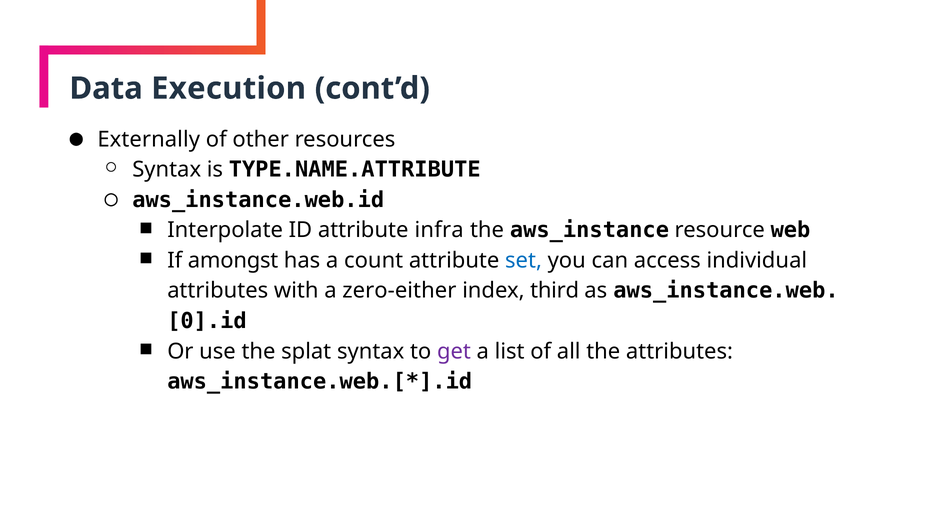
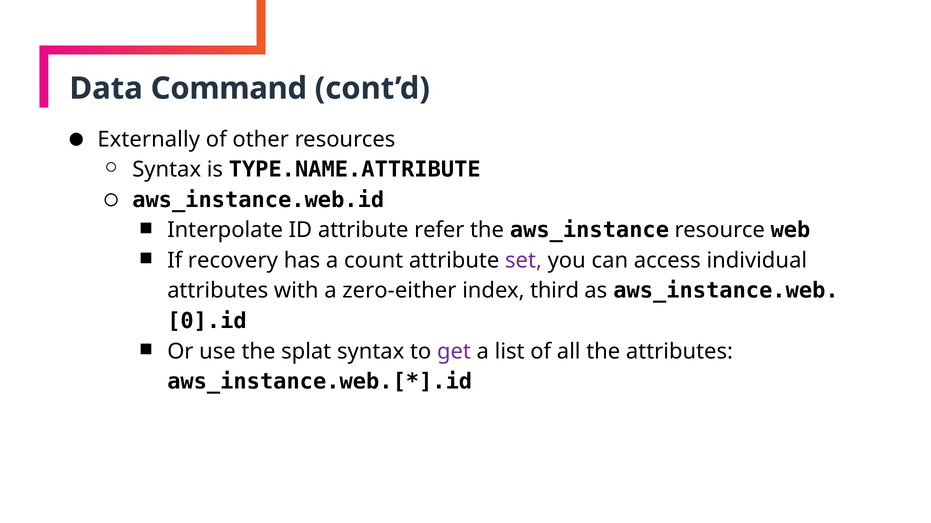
Execution: Execution -> Command
infra: infra -> refer
amongst: amongst -> recovery
set colour: blue -> purple
